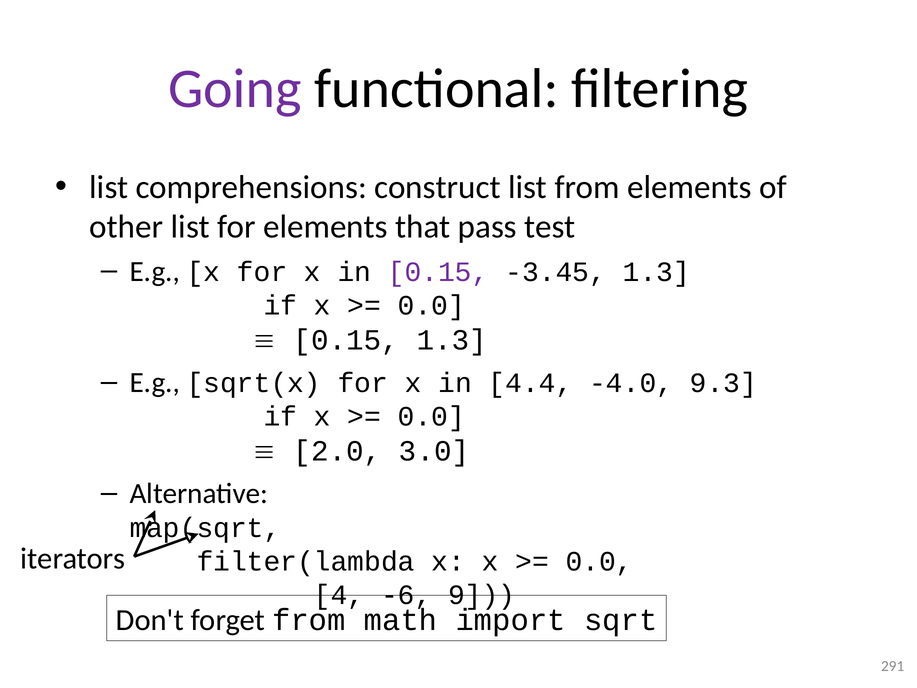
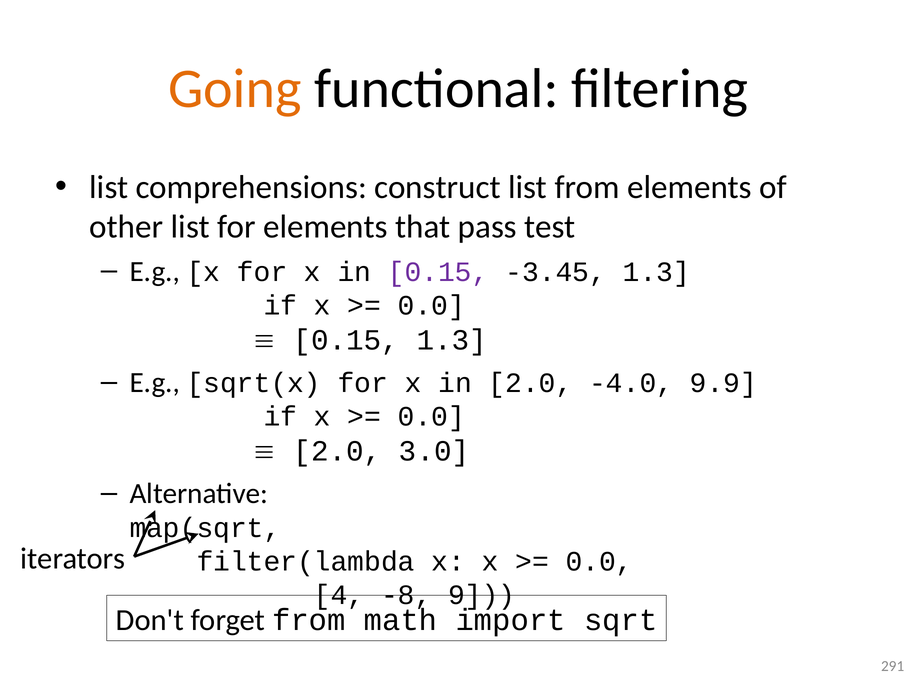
Going colour: purple -> orange
in 4.4: 4.4 -> 2.0
9.3: 9.3 -> 9.9
-6: -6 -> -8
